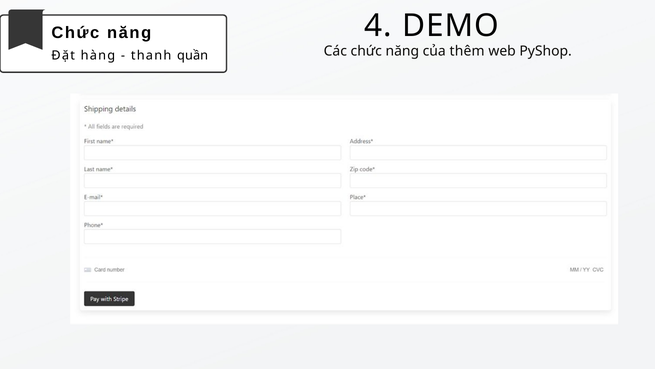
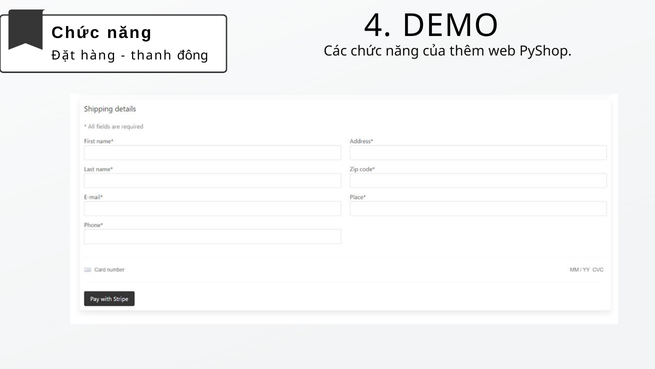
quần: quần -> đông
